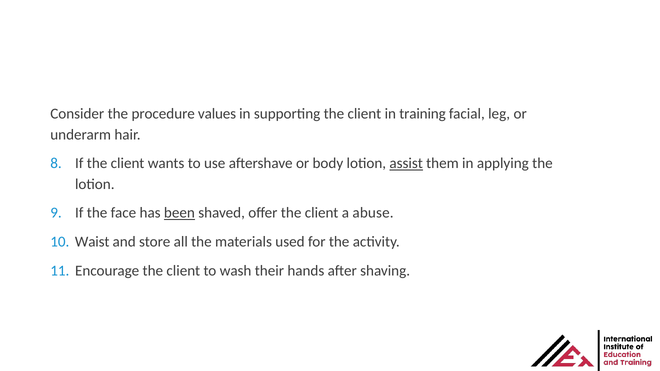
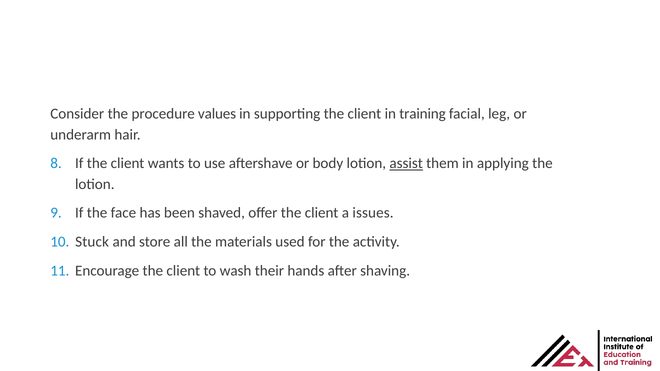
been underline: present -> none
abuse: abuse -> issues
Waist: Waist -> Stuck
